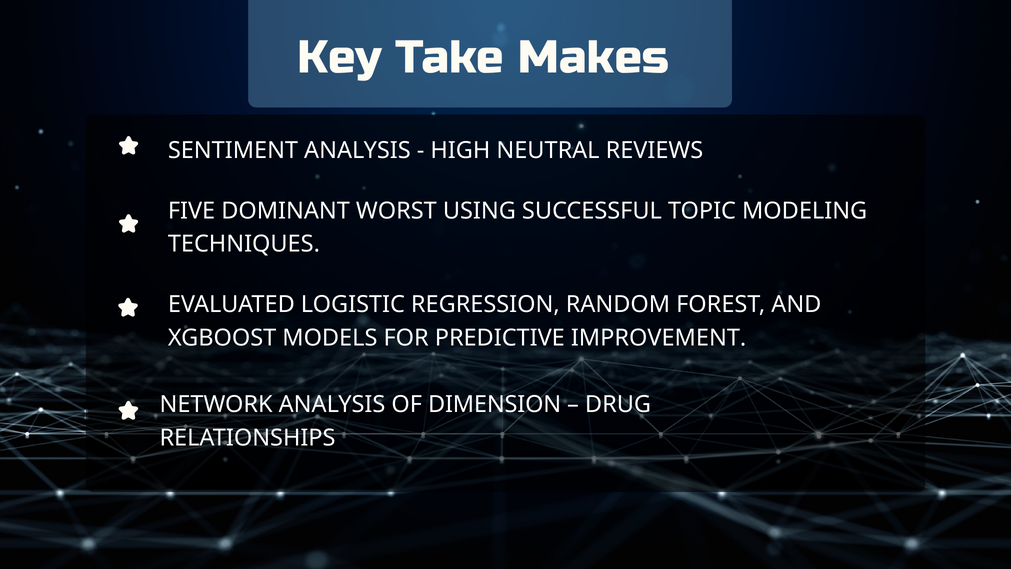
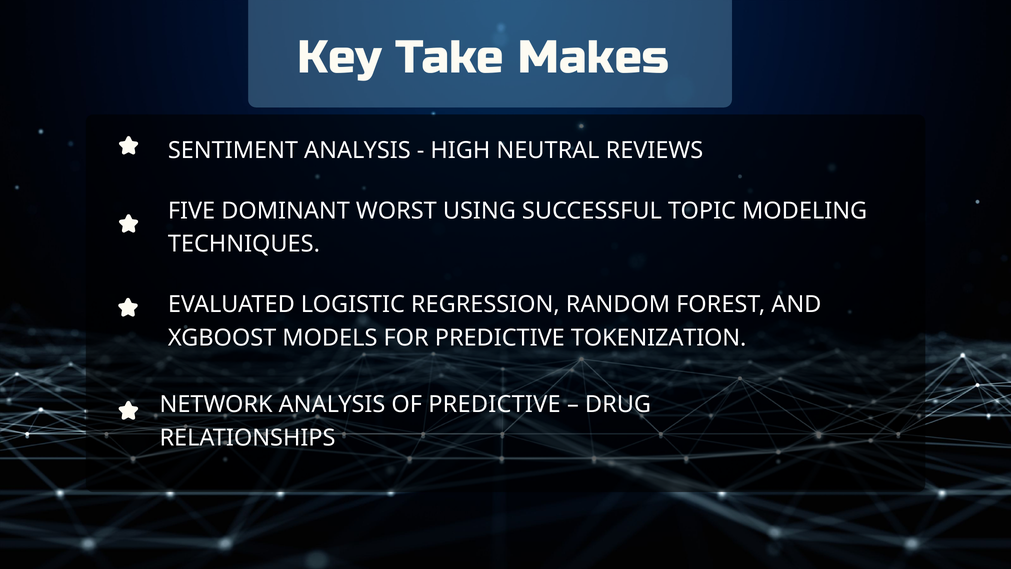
IMPROVEMENT: IMPROVEMENT -> TOKENIZATION
OF DIMENSION: DIMENSION -> PREDICTIVE
